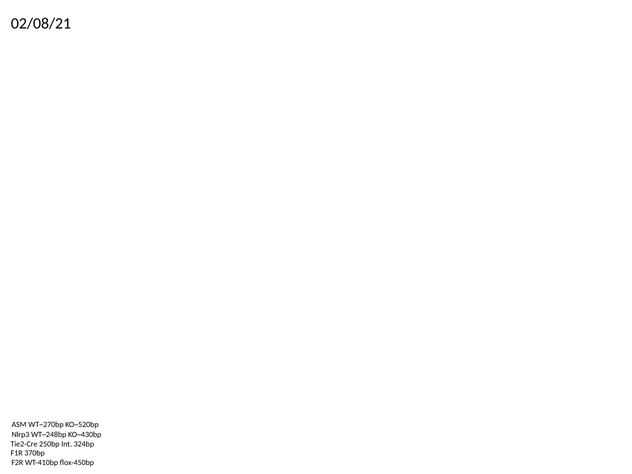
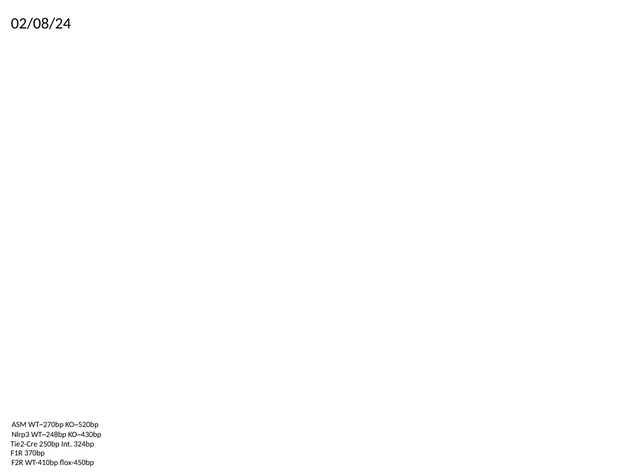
02/08/21: 02/08/21 -> 02/08/24
